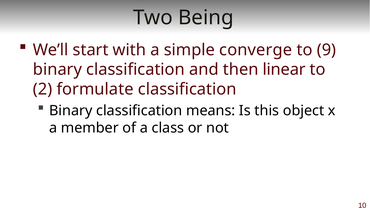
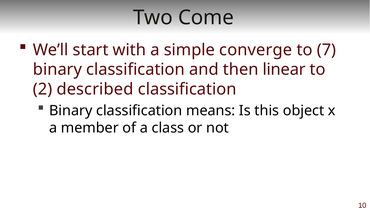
Being: Being -> Come
9: 9 -> 7
formulate: formulate -> described
